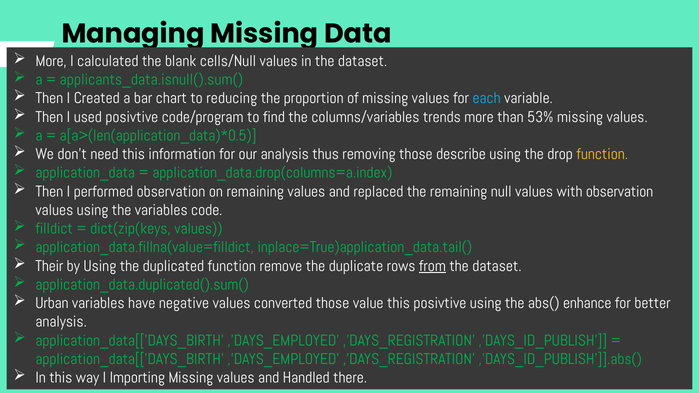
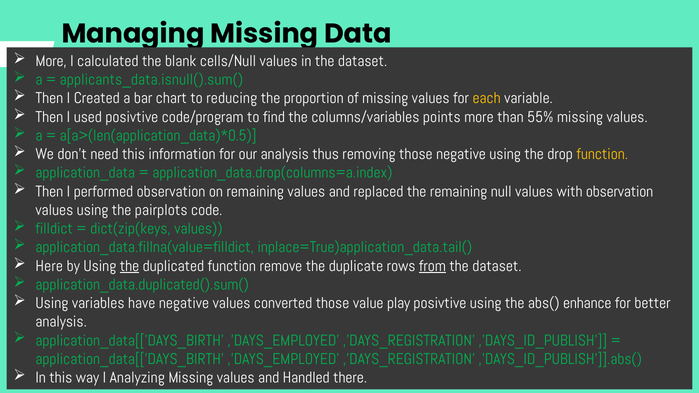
each colour: light blue -> yellow
trends: trends -> points
53%: 53% -> 55%
those describe: describe -> negative
the variables: variables -> pairplots
Their: Their -> Here
the at (130, 266) underline: none -> present
Urban at (52, 303): Urban -> Using
value this: this -> play
Importing: Importing -> Analyzing
